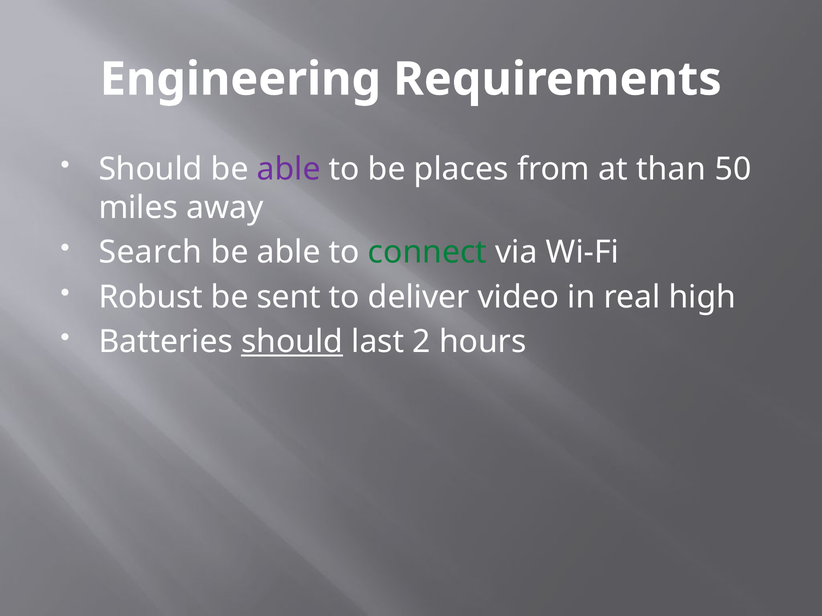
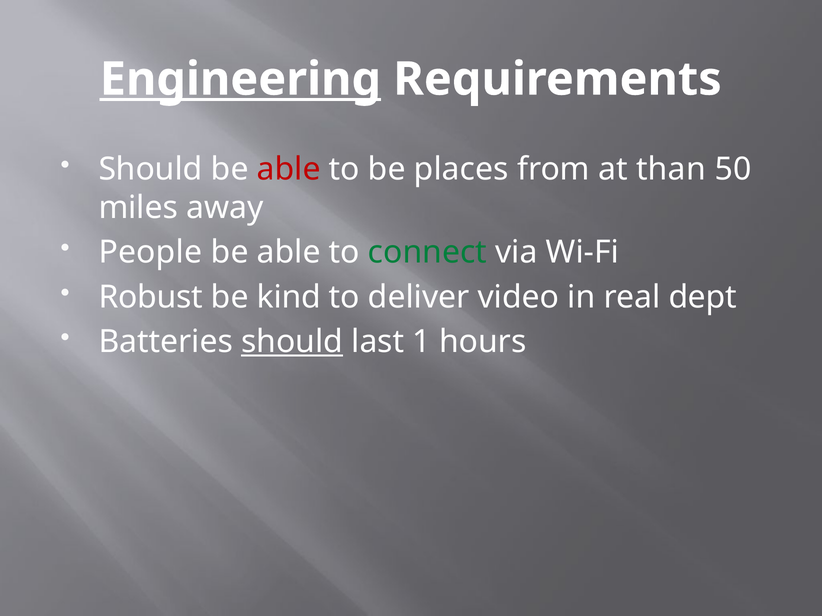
Engineering underline: none -> present
able at (289, 169) colour: purple -> red
Search: Search -> People
sent: sent -> kind
high: high -> dept
2: 2 -> 1
